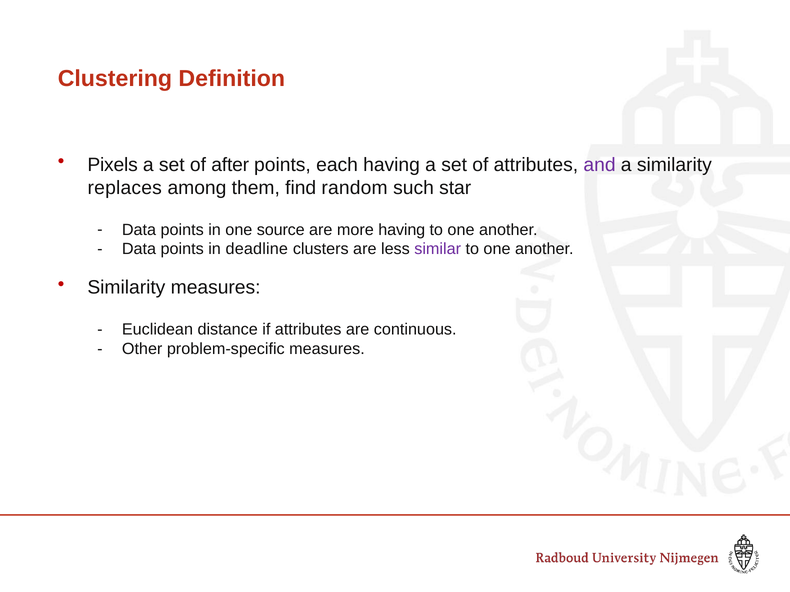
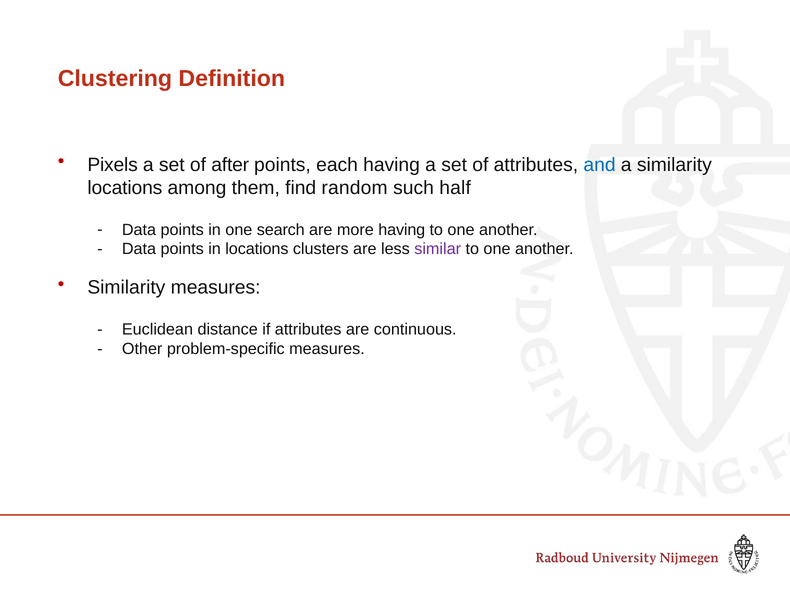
and colour: purple -> blue
replaces at (125, 188): replaces -> locations
star: star -> half
source: source -> search
in deadline: deadline -> locations
